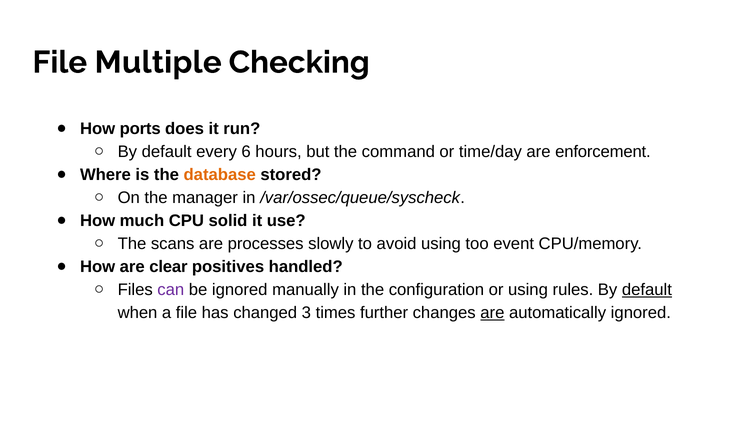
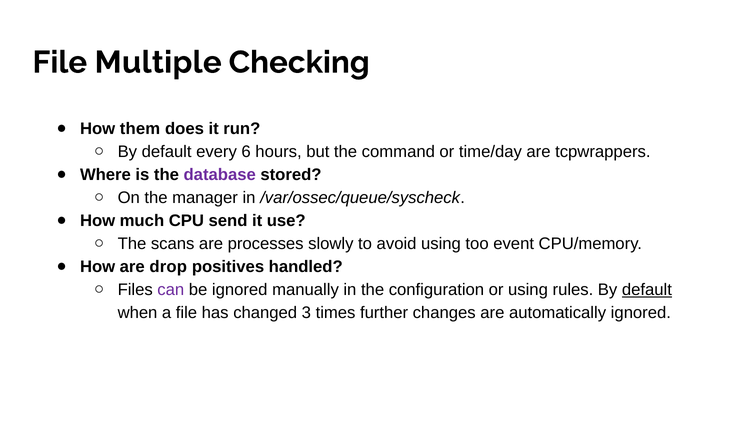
ports: ports -> them
enforcement: enforcement -> tcpwrappers
database colour: orange -> purple
solid: solid -> send
clear: clear -> drop
are at (492, 313) underline: present -> none
